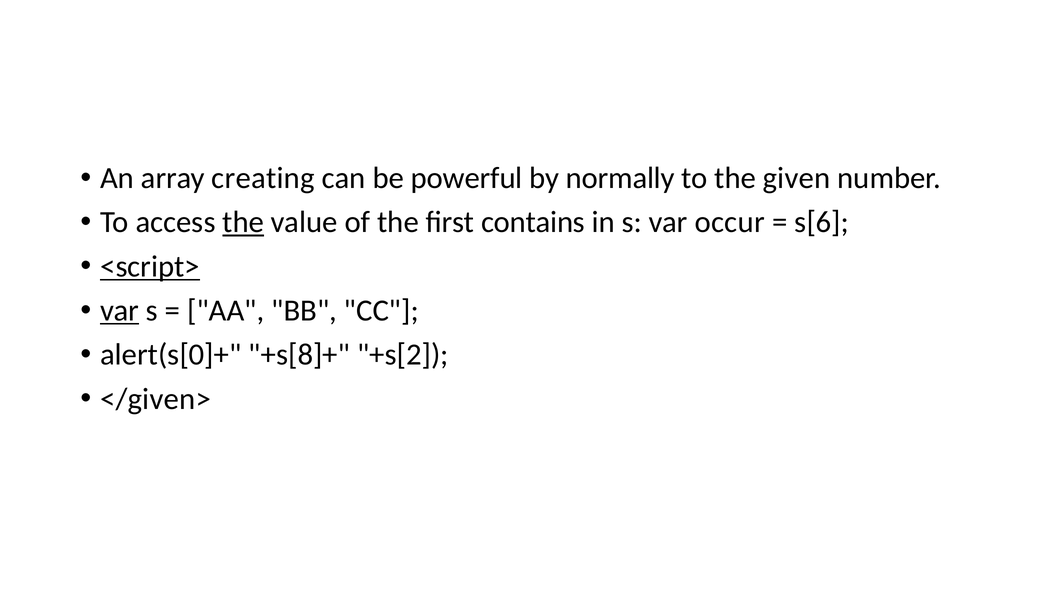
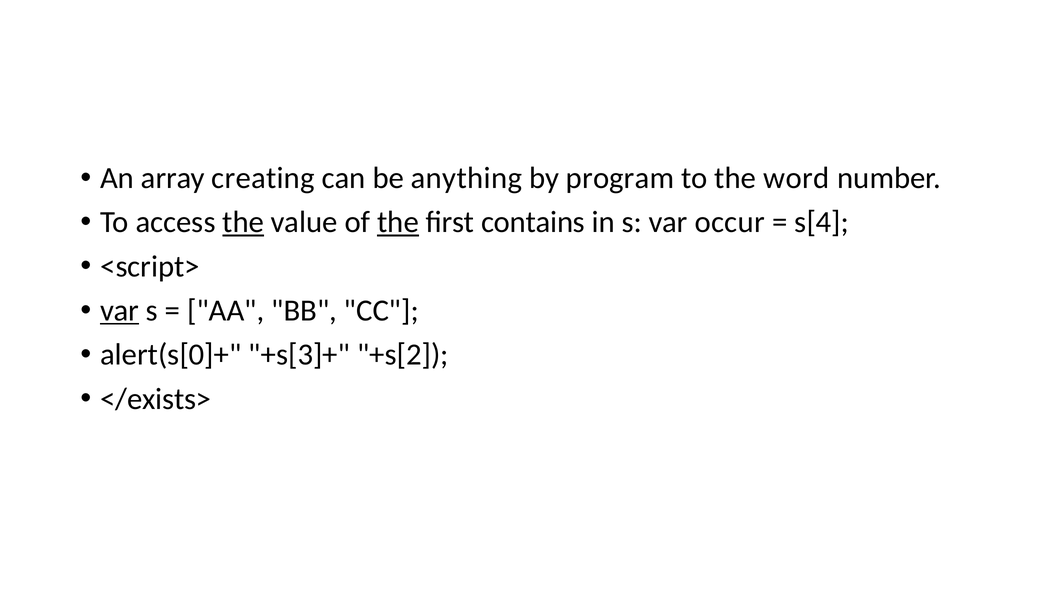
powerful: powerful -> anything
normally: normally -> program
given: given -> word
the at (398, 222) underline: none -> present
s[6: s[6 -> s[4
<script> underline: present -> none
+s[8]+: +s[8]+ -> +s[3]+
</given>: </given> -> </exists>
